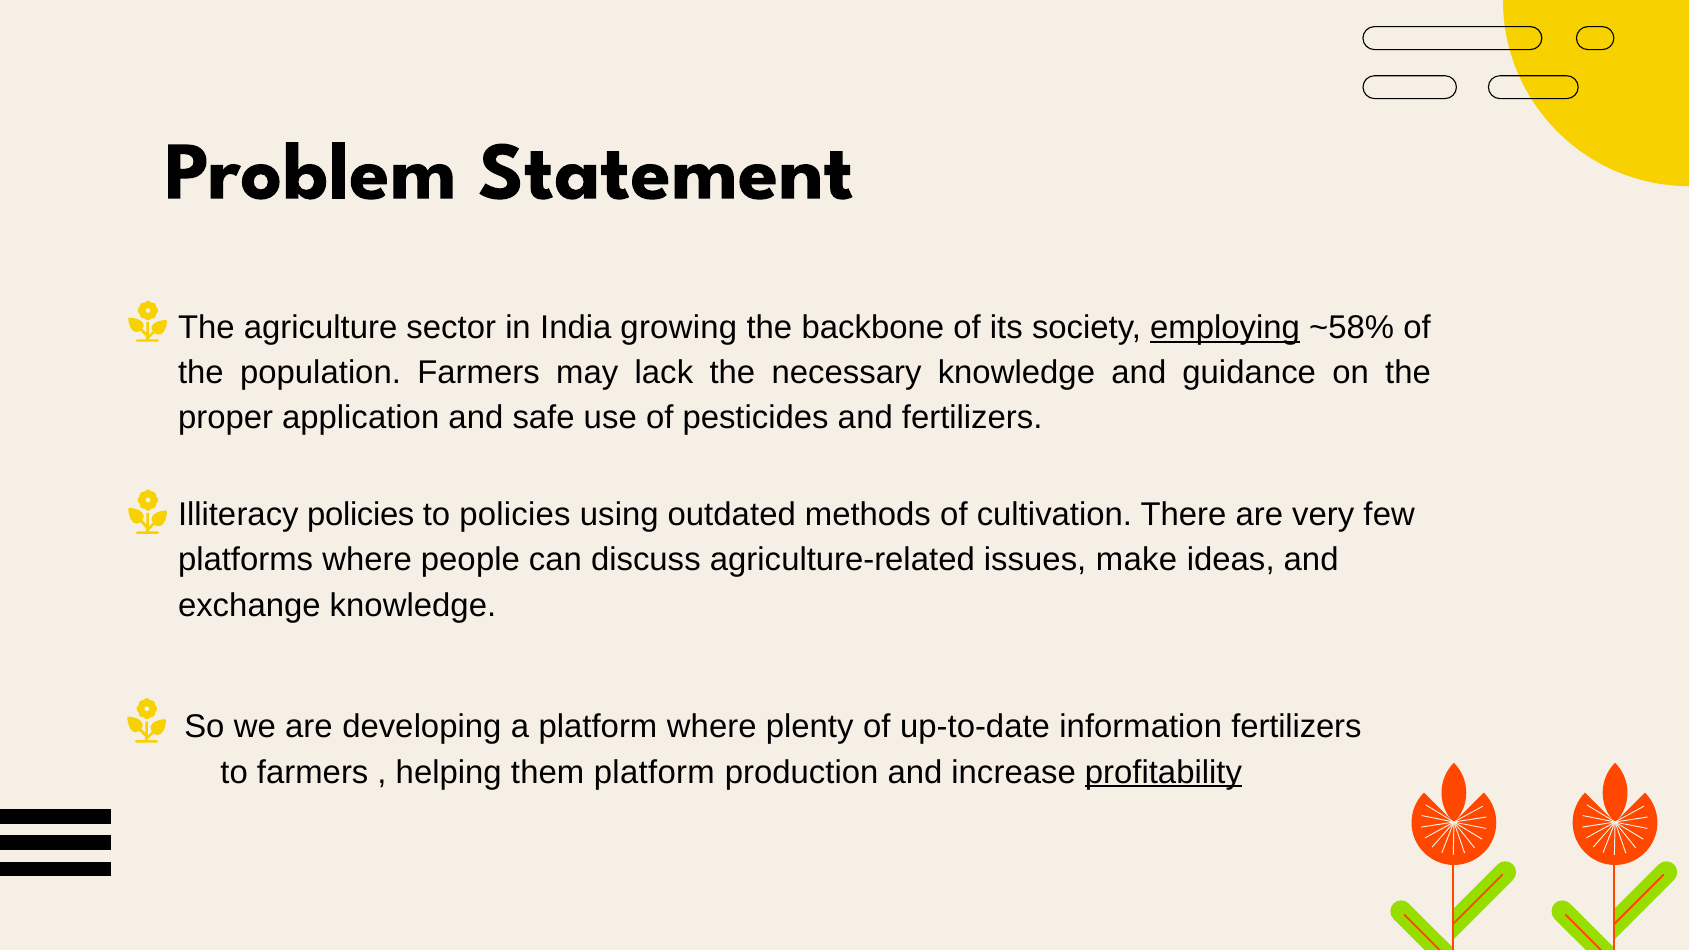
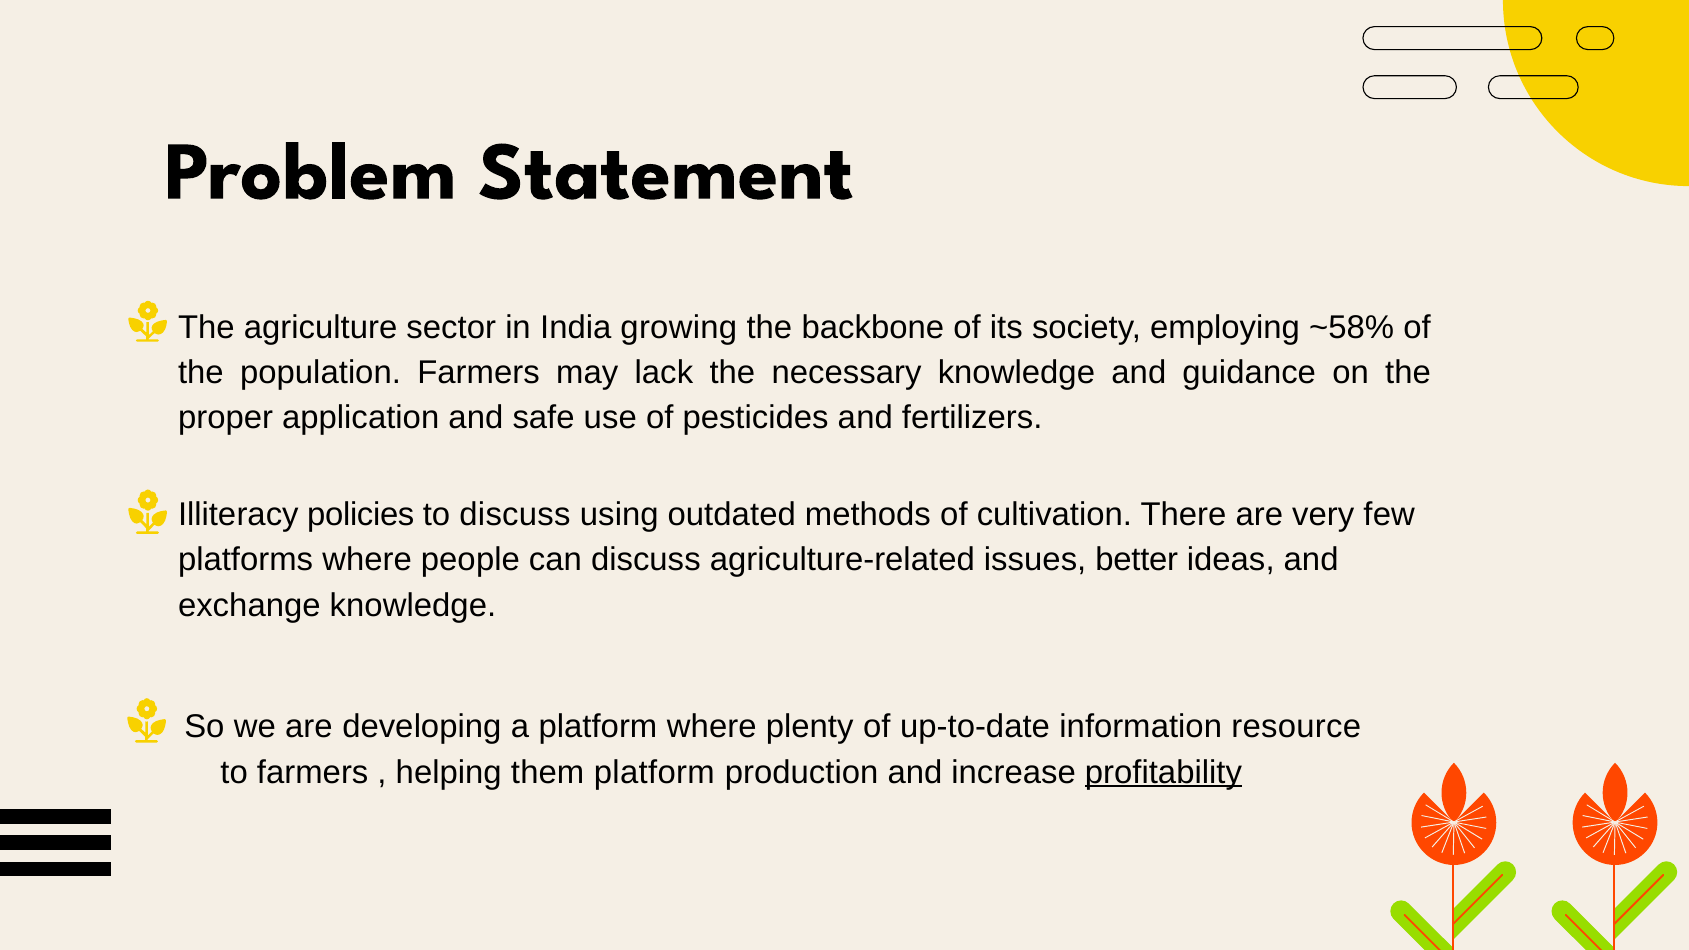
employing underline: present -> none
to policies: policies -> discuss
make: make -> better
information fertilizers: fertilizers -> resource
